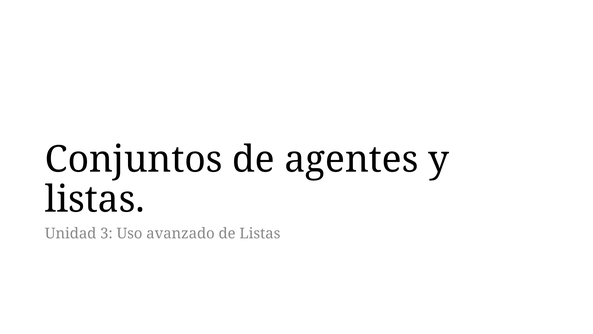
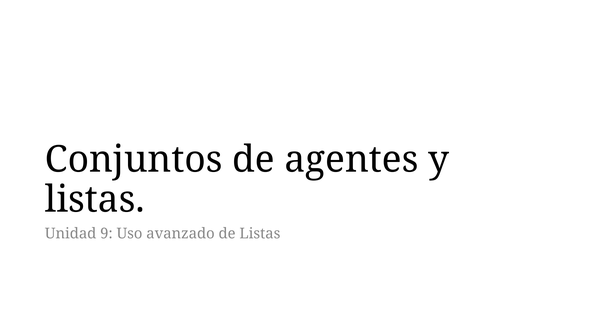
3: 3 -> 9
